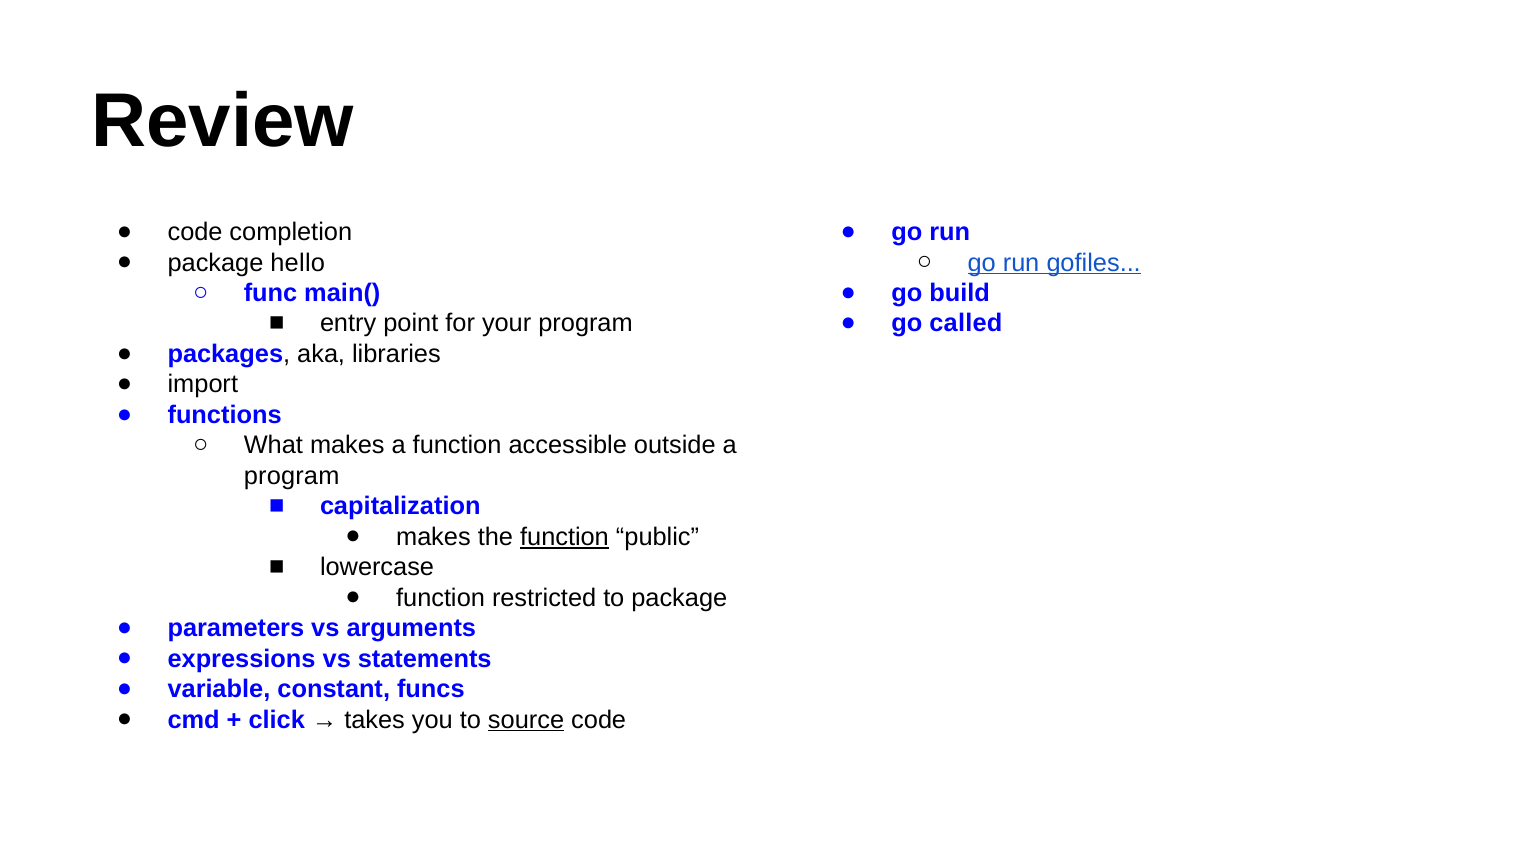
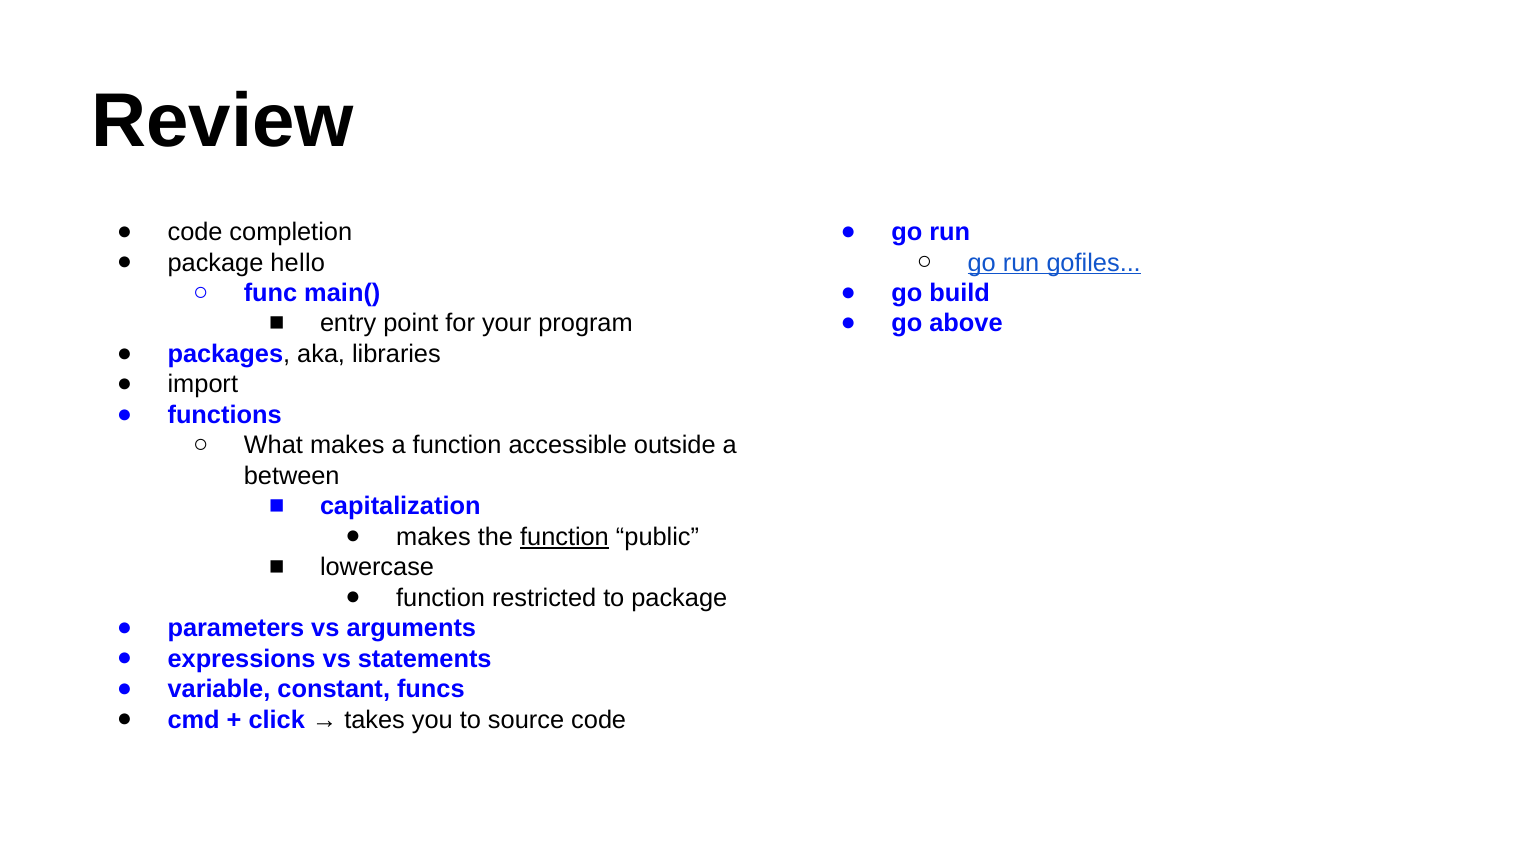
called: called -> above
program at (292, 476): program -> between
source underline: present -> none
